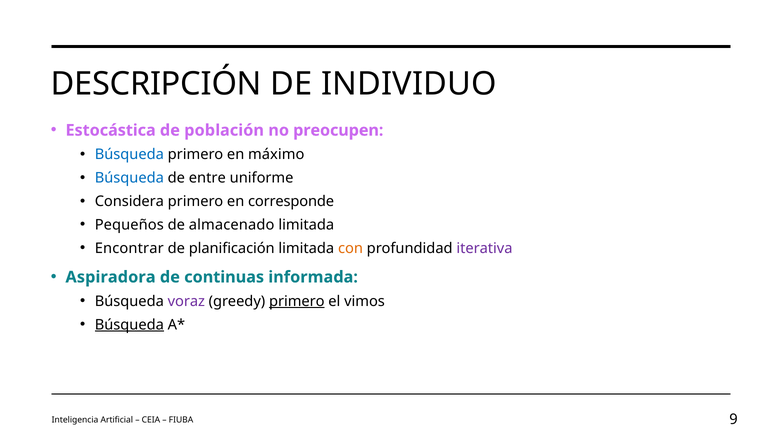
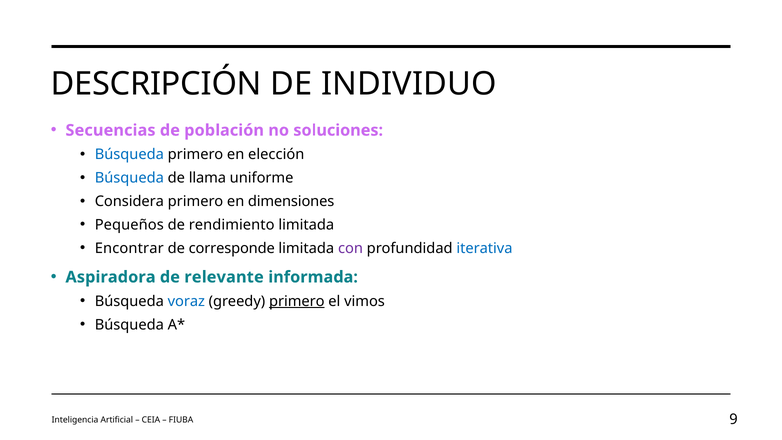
Estocástica: Estocástica -> Secuencias
preocupen: preocupen -> soluciones
máximo: máximo -> elección
entre: entre -> llama
corresponde: corresponde -> dimensiones
almacenado: almacenado -> rendimiento
planificación: planificación -> corresponde
con colour: orange -> purple
iterativa colour: purple -> blue
continuas: continuas -> relevante
voraz colour: purple -> blue
Búsqueda at (129, 325) underline: present -> none
